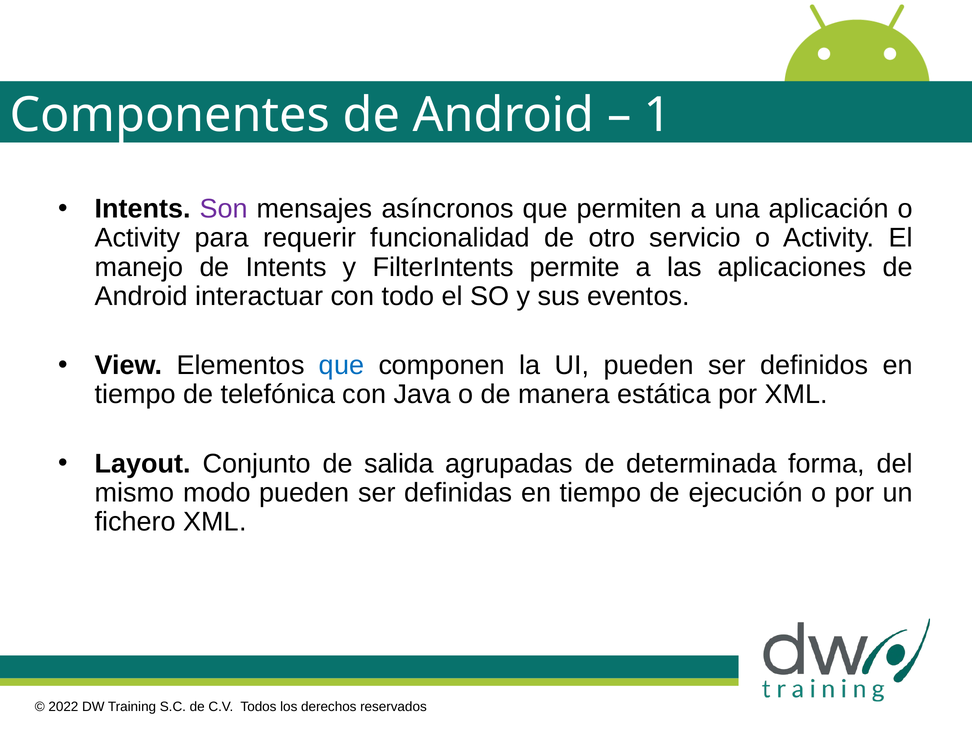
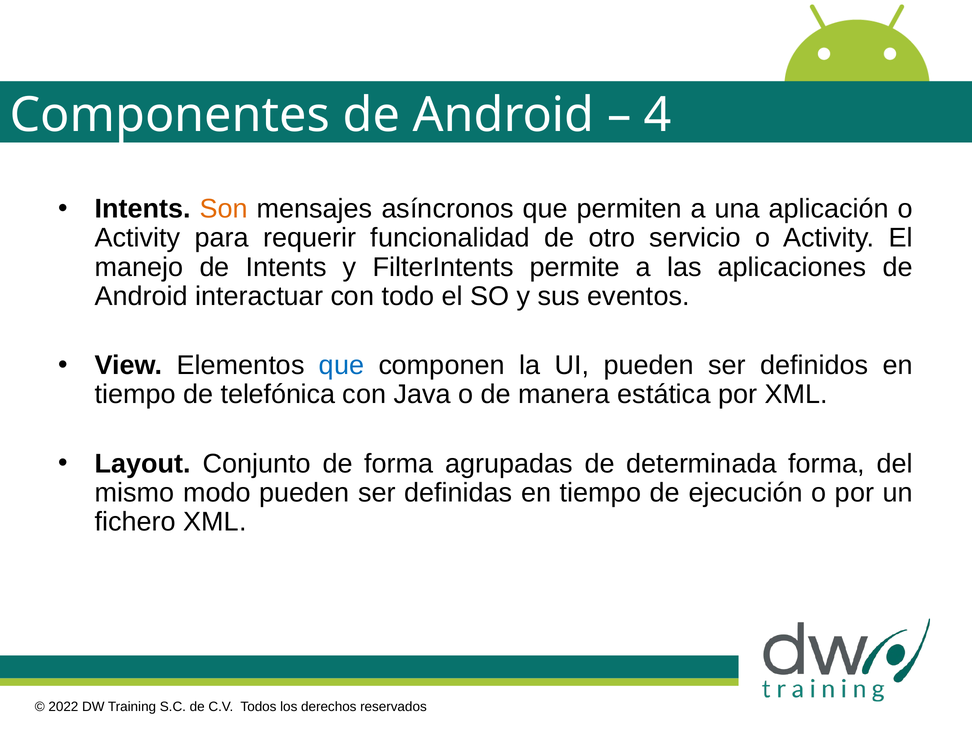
1: 1 -> 4
Son colour: purple -> orange
de salida: salida -> forma
